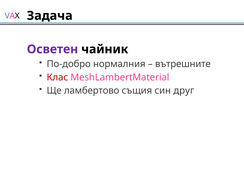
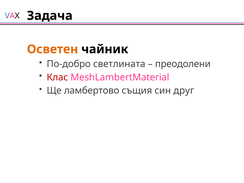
Осветен colour: purple -> orange
нормалния: нормалния -> светлината
вътрешните: вътрешните -> преодолени
